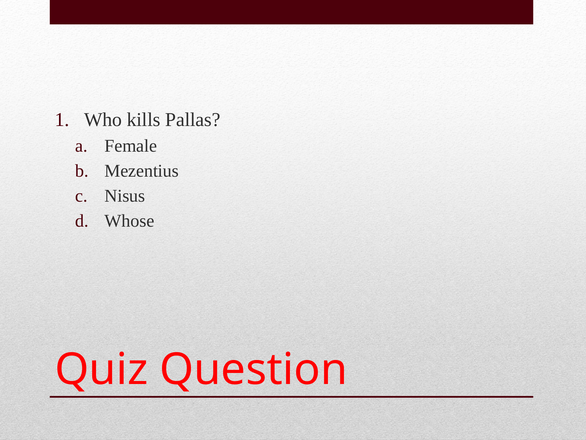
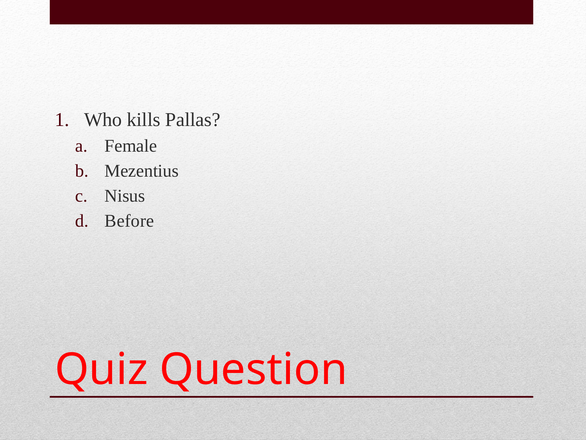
Whose: Whose -> Before
